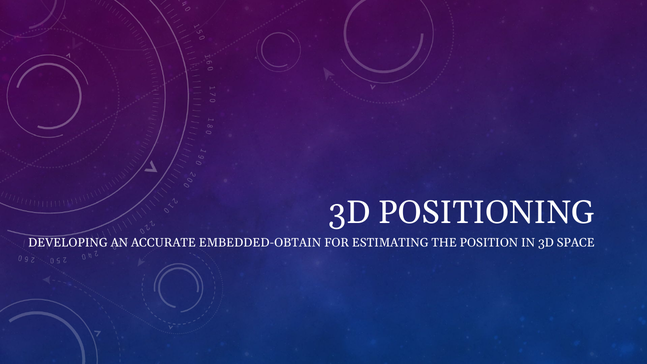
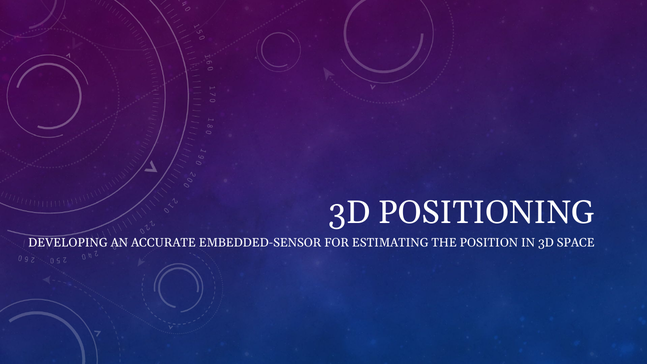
EMBEDDED-OBTAIN: EMBEDDED-OBTAIN -> EMBEDDED-SENSOR
